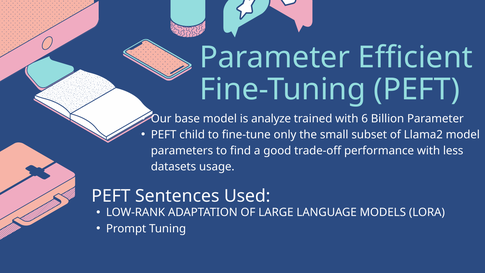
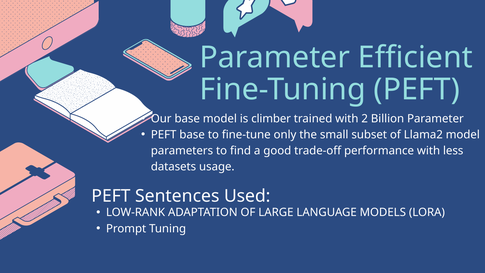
analyze: analyze -> climber
6: 6 -> 2
PEFT child: child -> base
